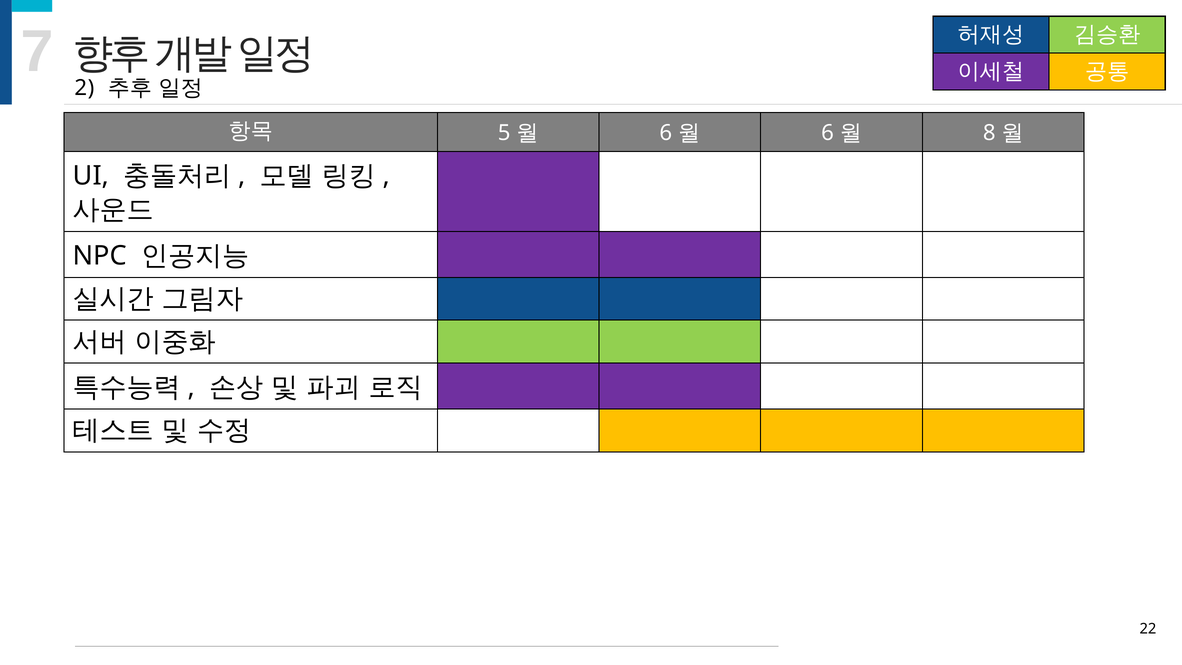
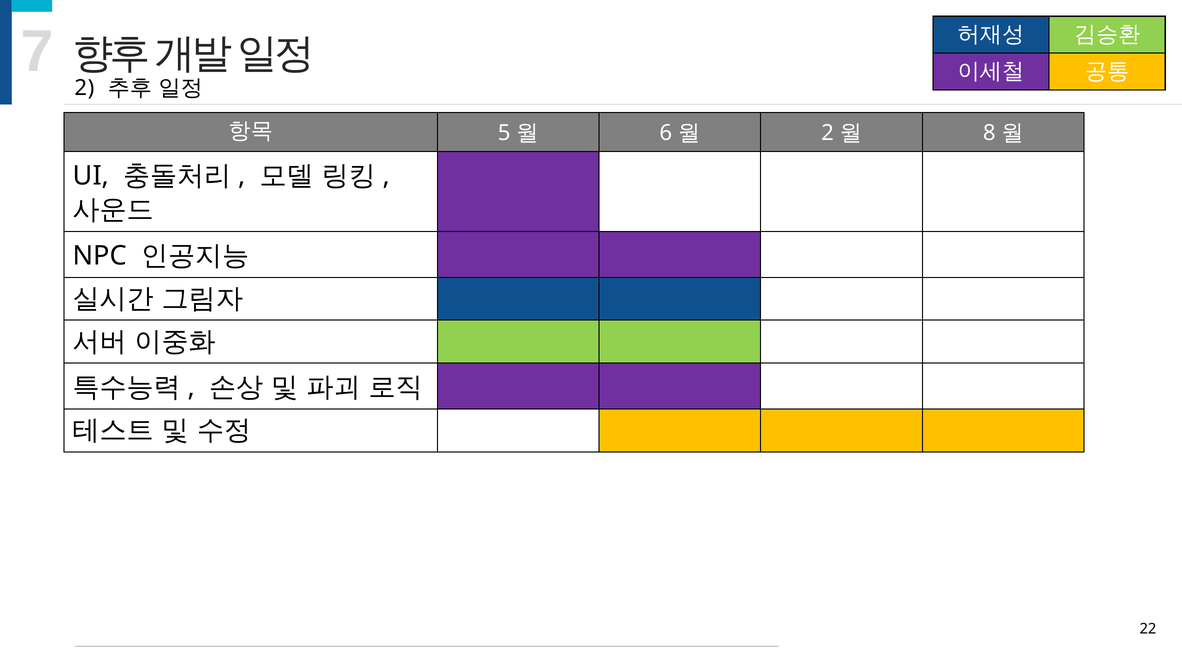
6 at (828, 133): 6 -> 2
